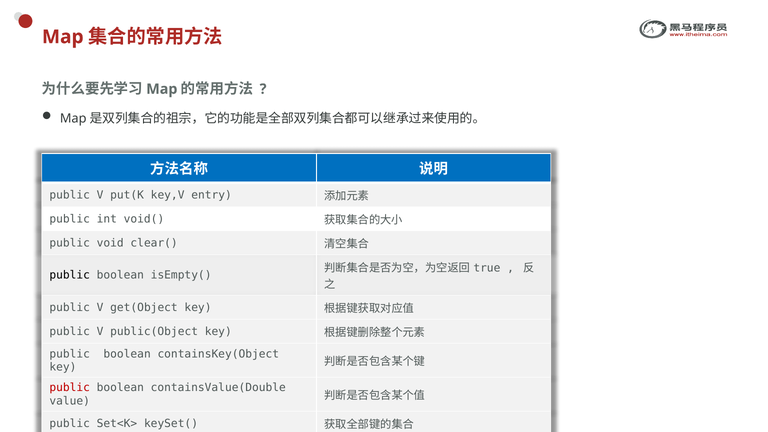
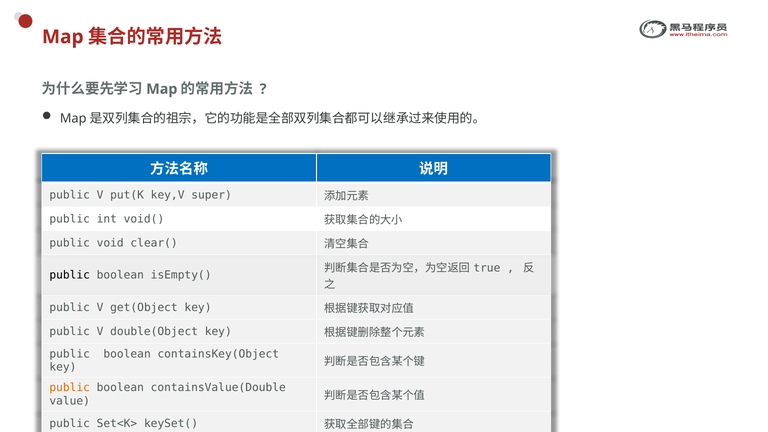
entry: entry -> super
public(Object: public(Object -> double(Object
public at (70, 388) colour: red -> orange
